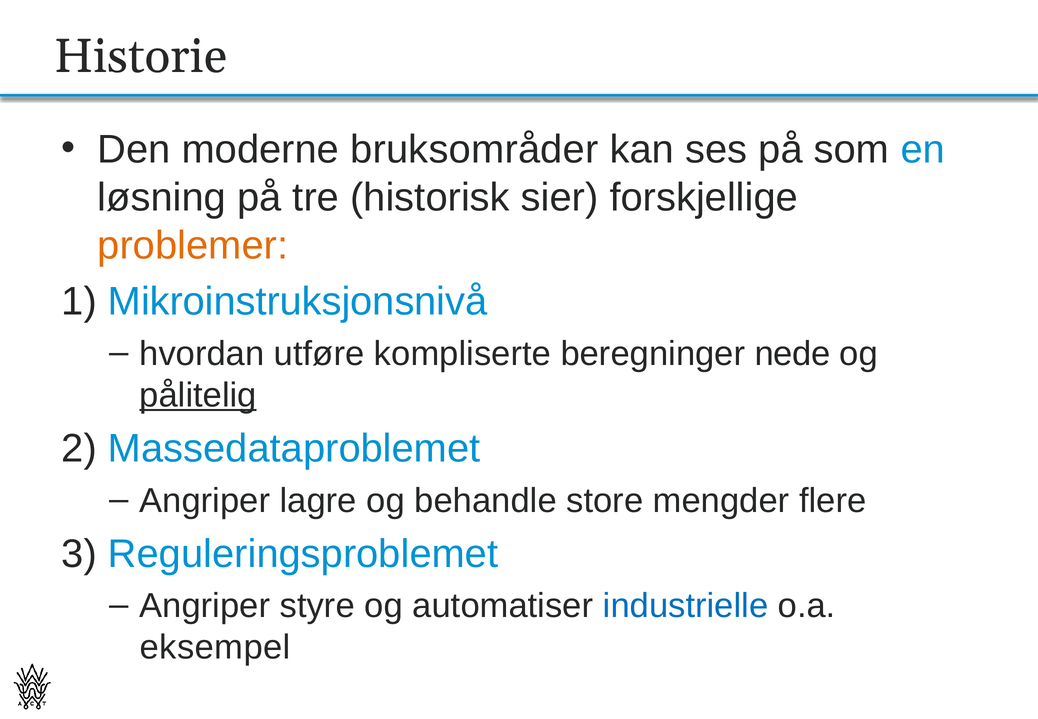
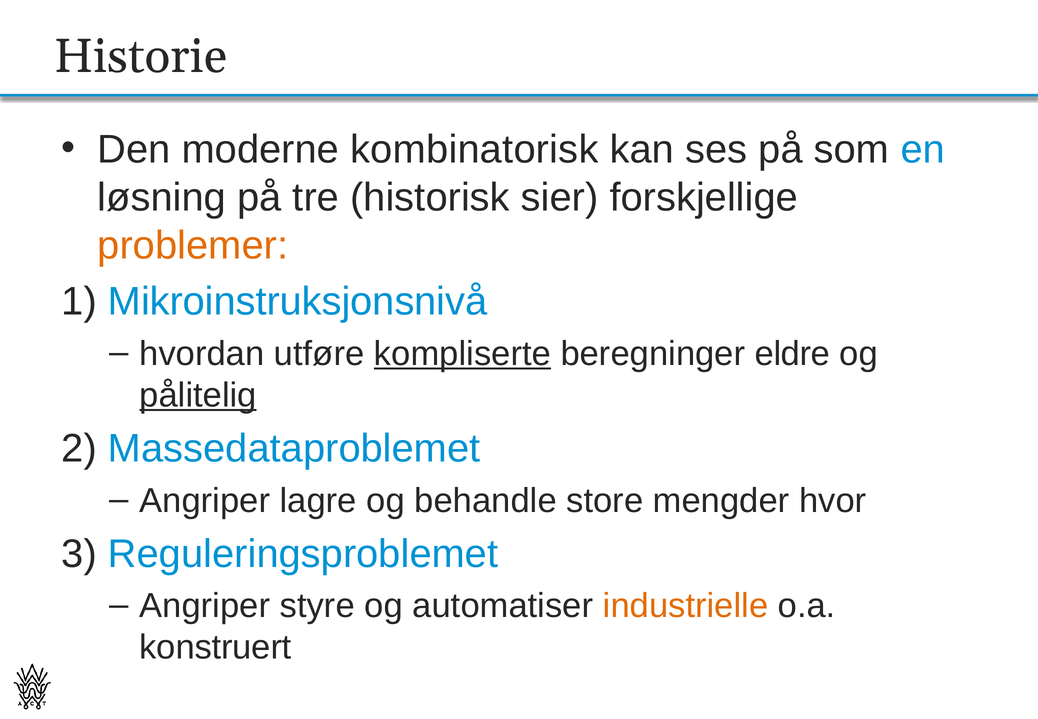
bruksområder: bruksområder -> kombinatorisk
kompliserte underline: none -> present
nede: nede -> eldre
flere: flere -> hvor
industrielle colour: blue -> orange
eksempel: eksempel -> konstruert
